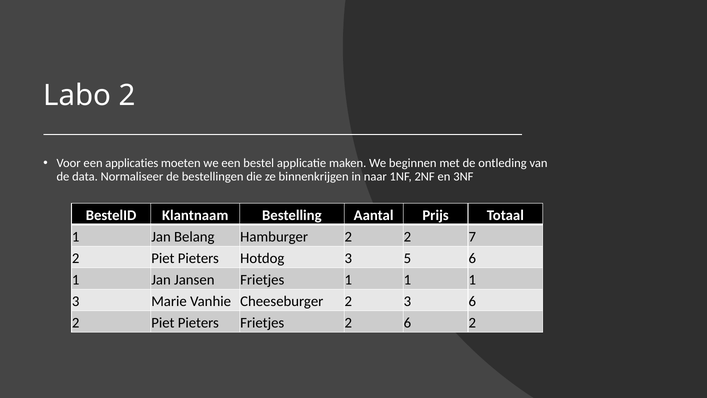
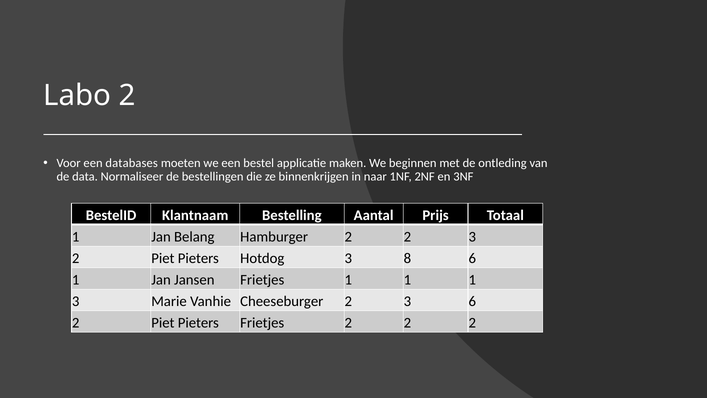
applicaties: applicaties -> databases
2 2 7: 7 -> 3
5: 5 -> 8
Frietjes 2 6: 6 -> 2
